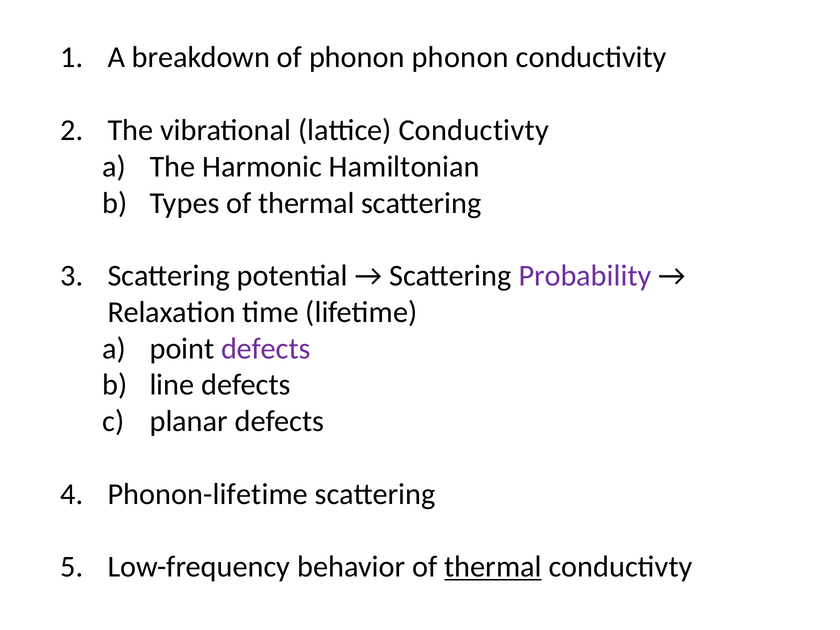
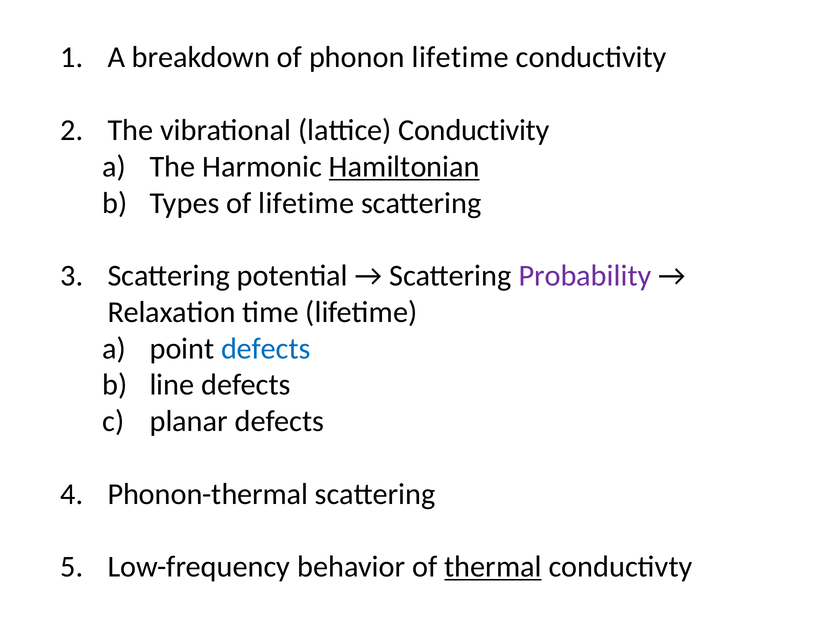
phonon phonon: phonon -> lifetime
lattice Conductivty: Conductivty -> Conductivity
Hamiltonian underline: none -> present
Types of thermal: thermal -> lifetime
defects at (266, 349) colour: purple -> blue
Phonon-lifetime: Phonon-lifetime -> Phonon-thermal
